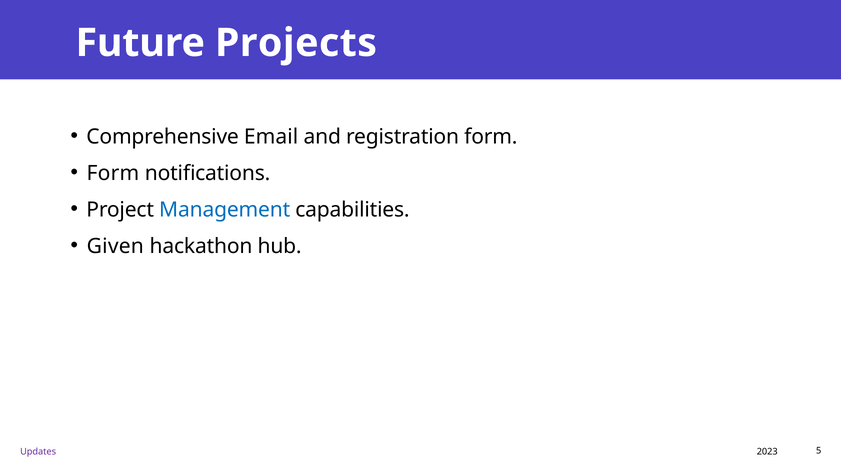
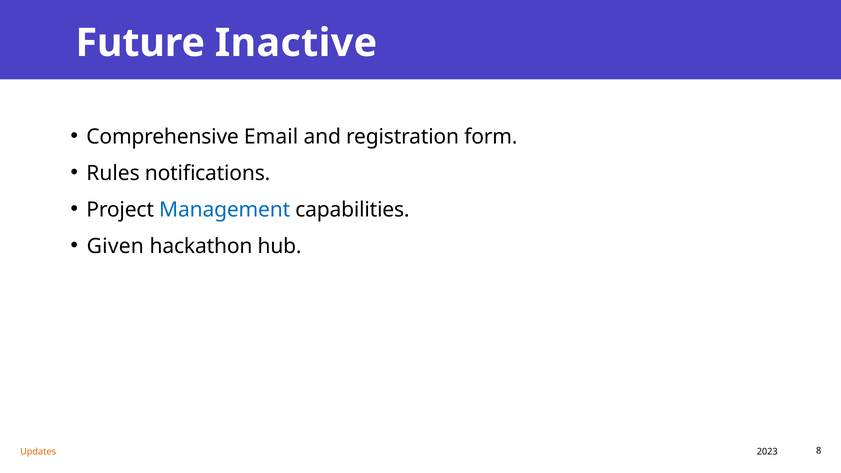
Projects: Projects -> Inactive
Form at (113, 173): Form -> Rules
Updates colour: purple -> orange
5: 5 -> 8
